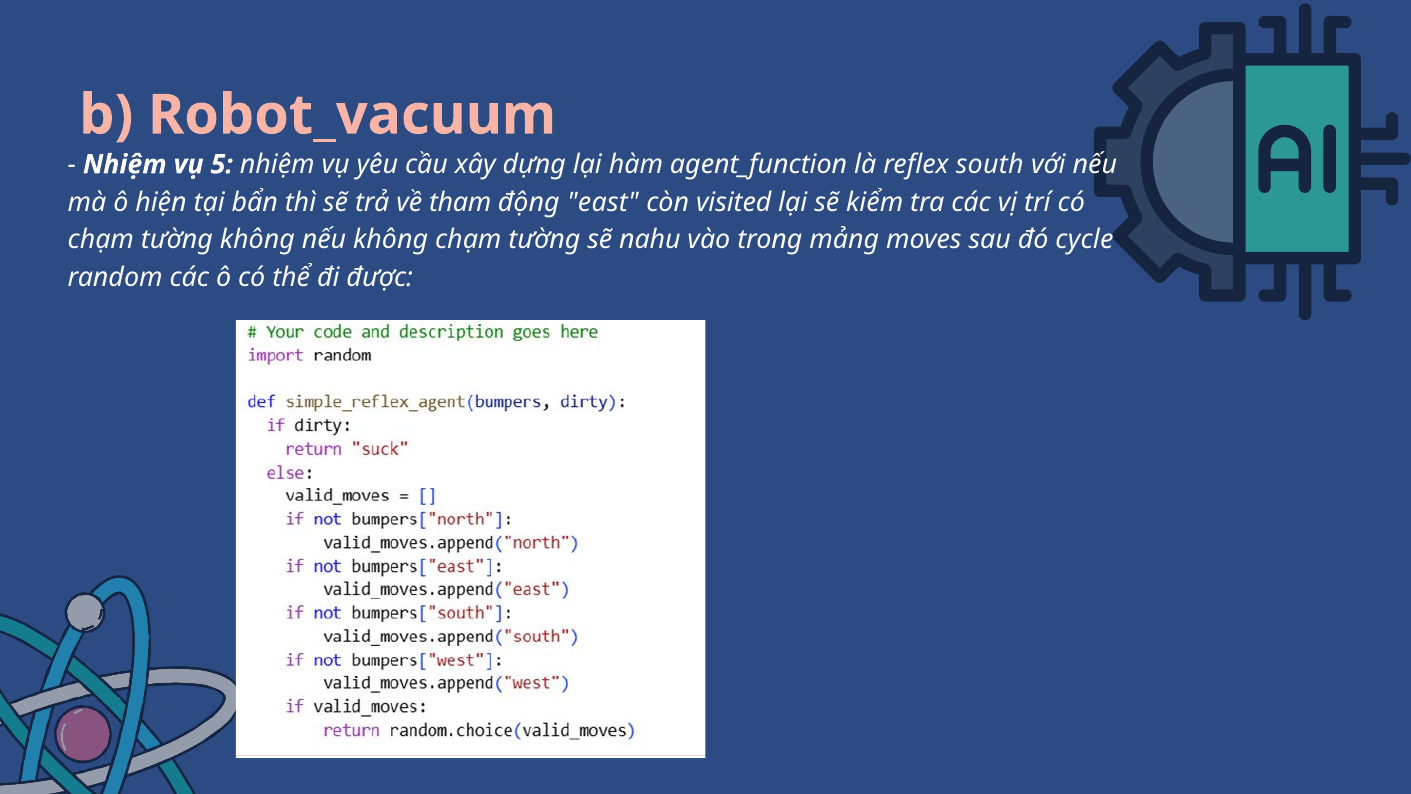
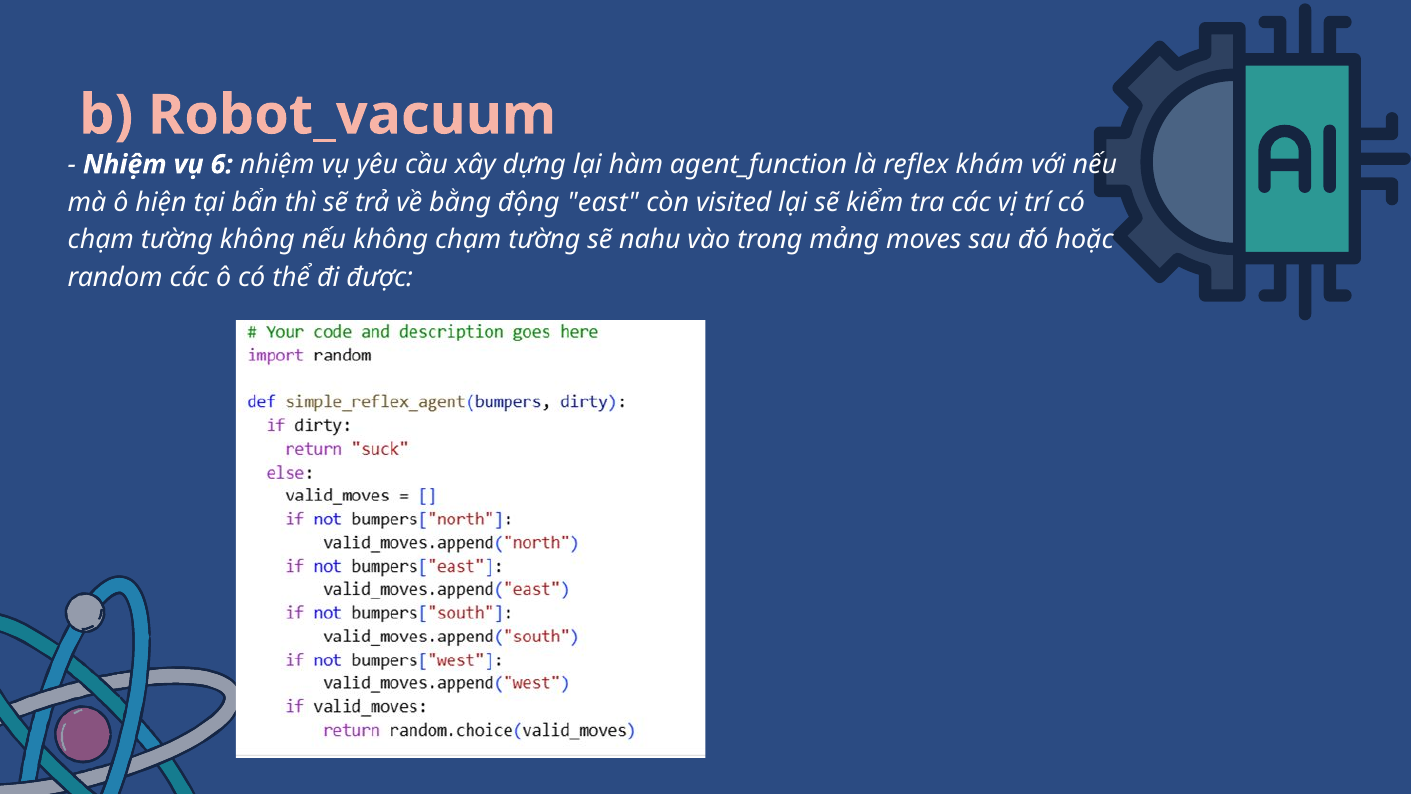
5: 5 -> 6
south: south -> khám
tham: tham -> bằng
cycle: cycle -> hoặc
